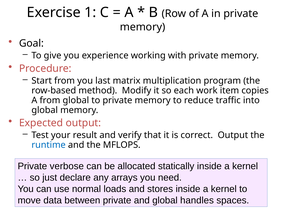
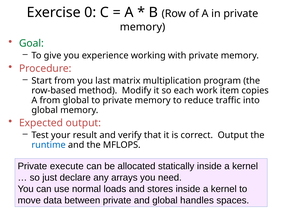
1: 1 -> 0
Goal colour: black -> green
verbose: verbose -> execute
